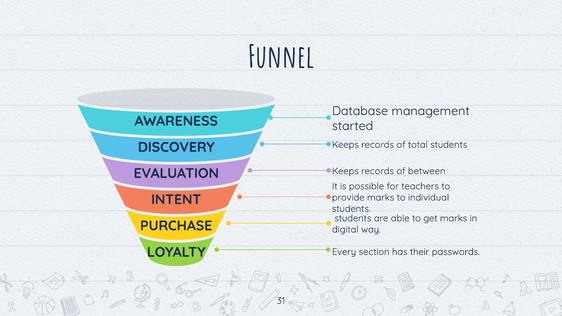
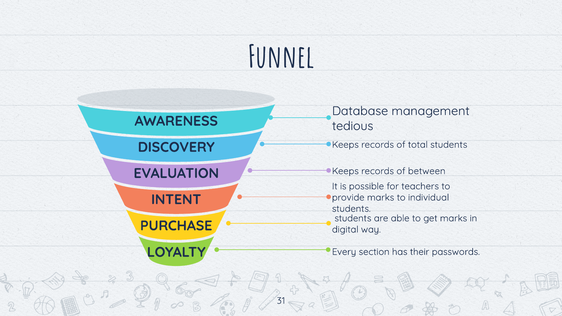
started: started -> tedious
